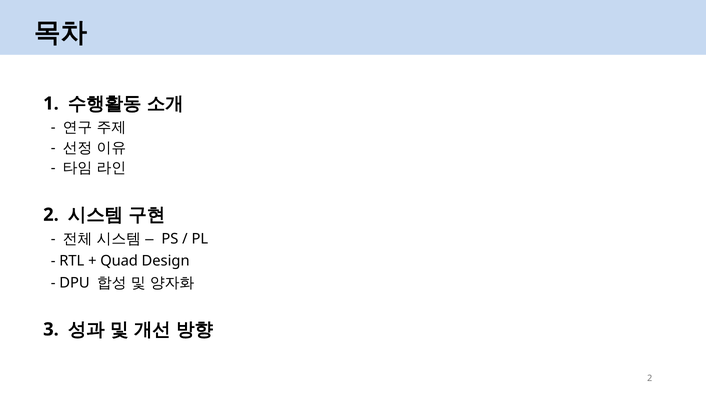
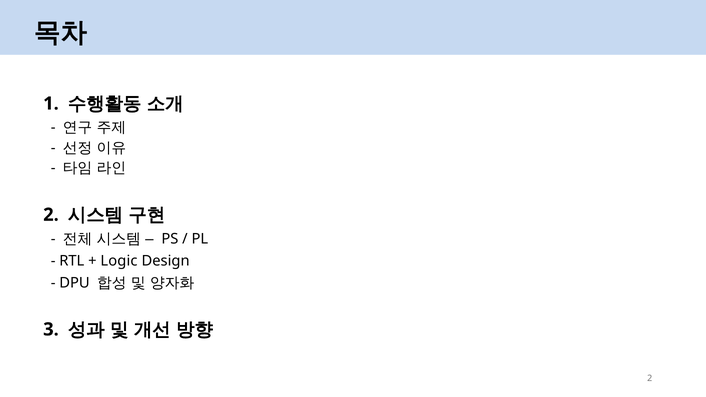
Quad: Quad -> Logic
